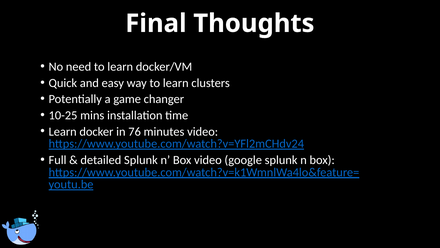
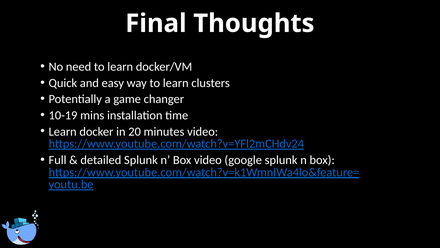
10-25: 10-25 -> 10-19
76: 76 -> 20
